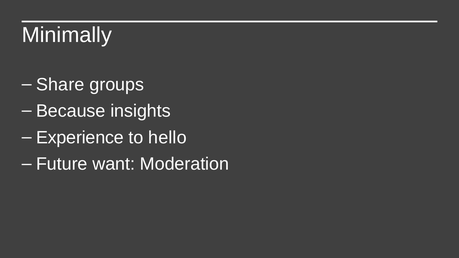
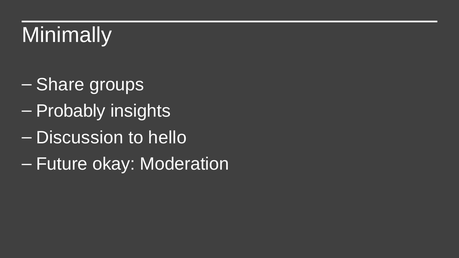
Because: Because -> Probably
Experience: Experience -> Discussion
want: want -> okay
